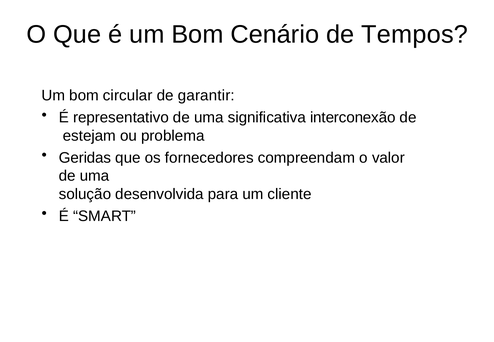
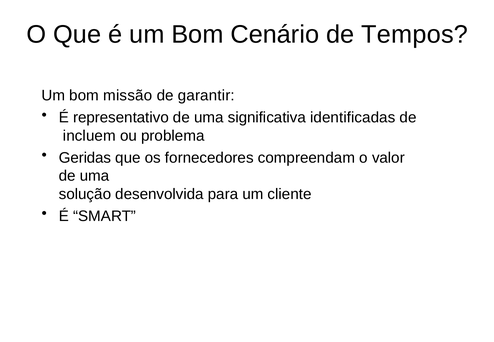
circular: circular -> missão
interconexão: interconexão -> identificadas
estejam: estejam -> incluem
